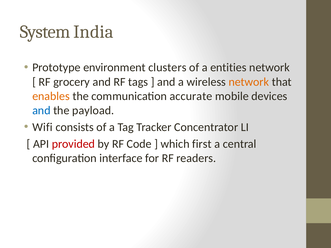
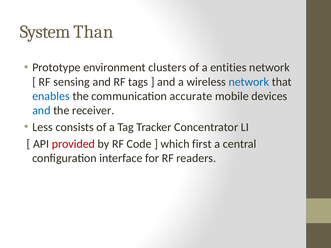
India: India -> Than
grocery: grocery -> sensing
network at (249, 82) colour: orange -> blue
enables colour: orange -> blue
payload: payload -> receiver
Wifi: Wifi -> Less
